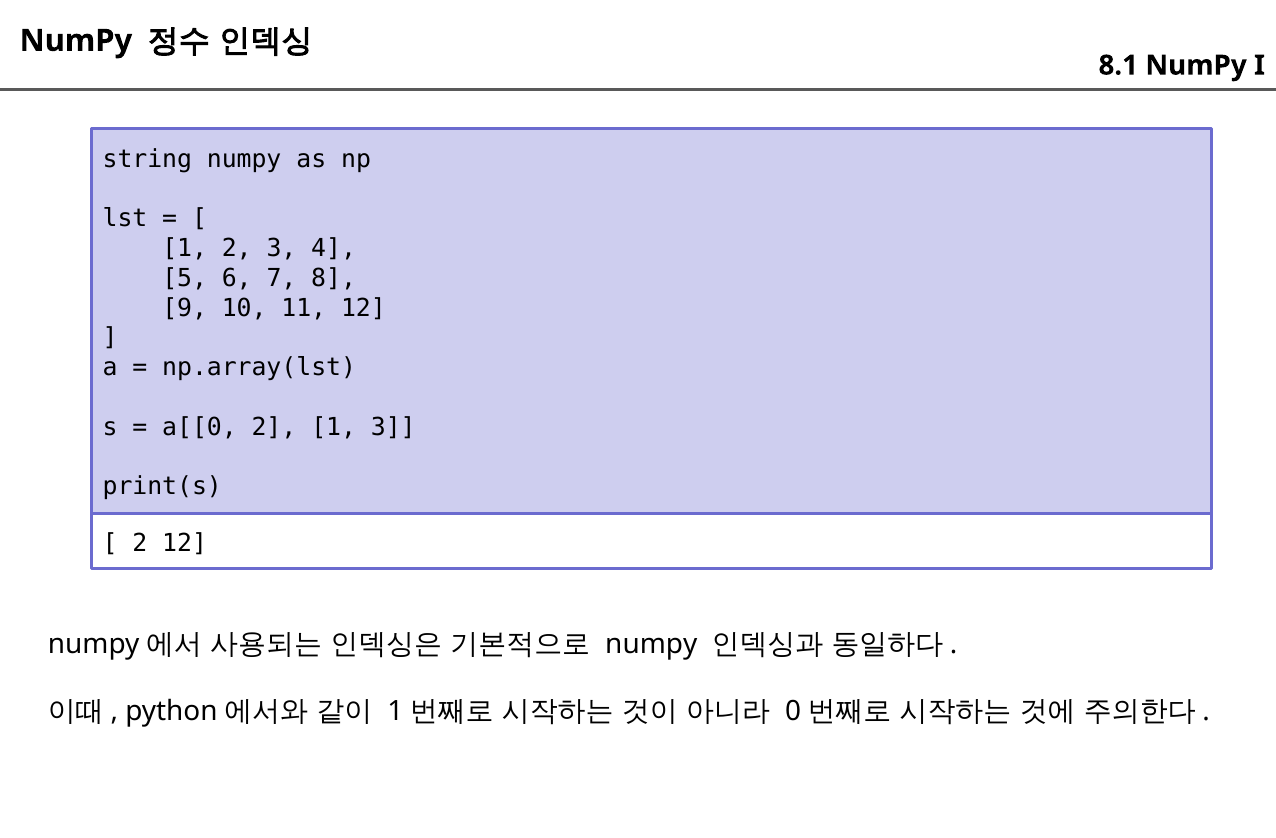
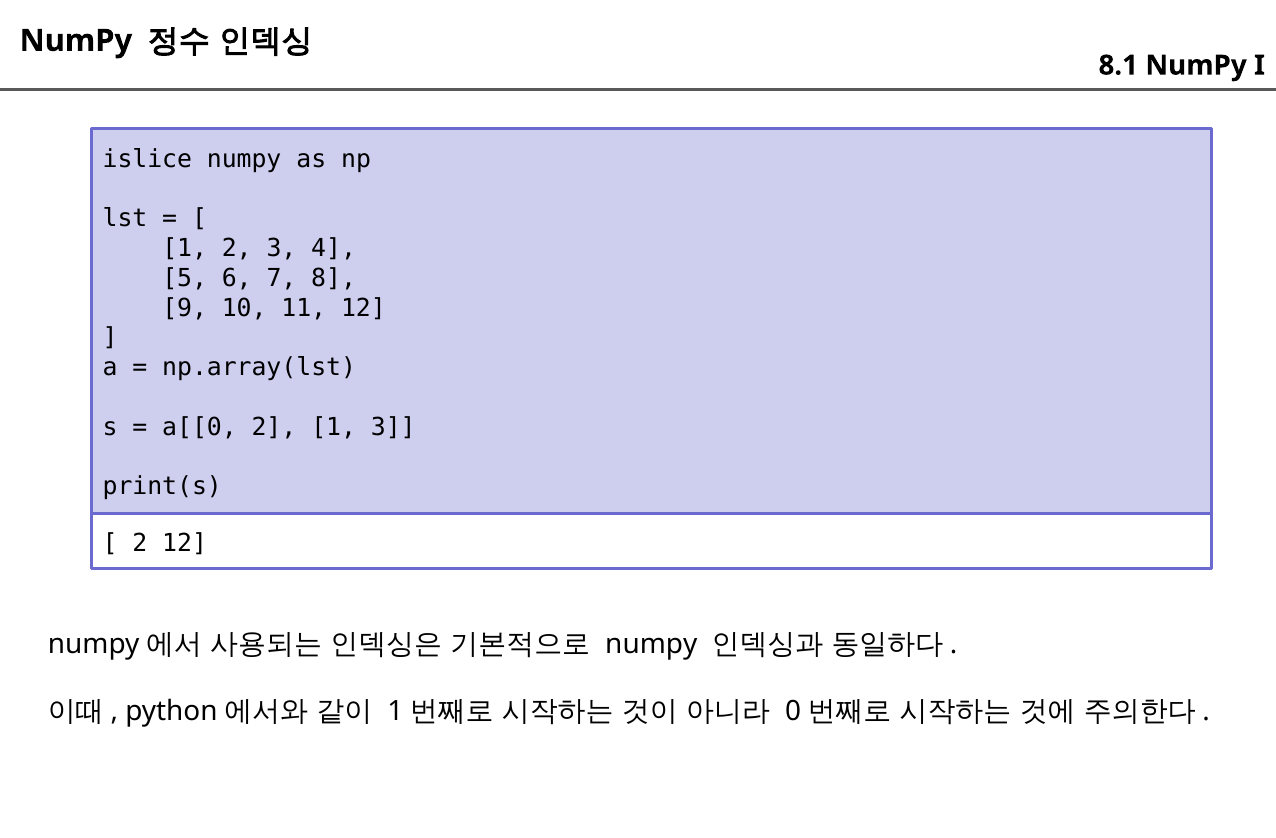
string: string -> islice
